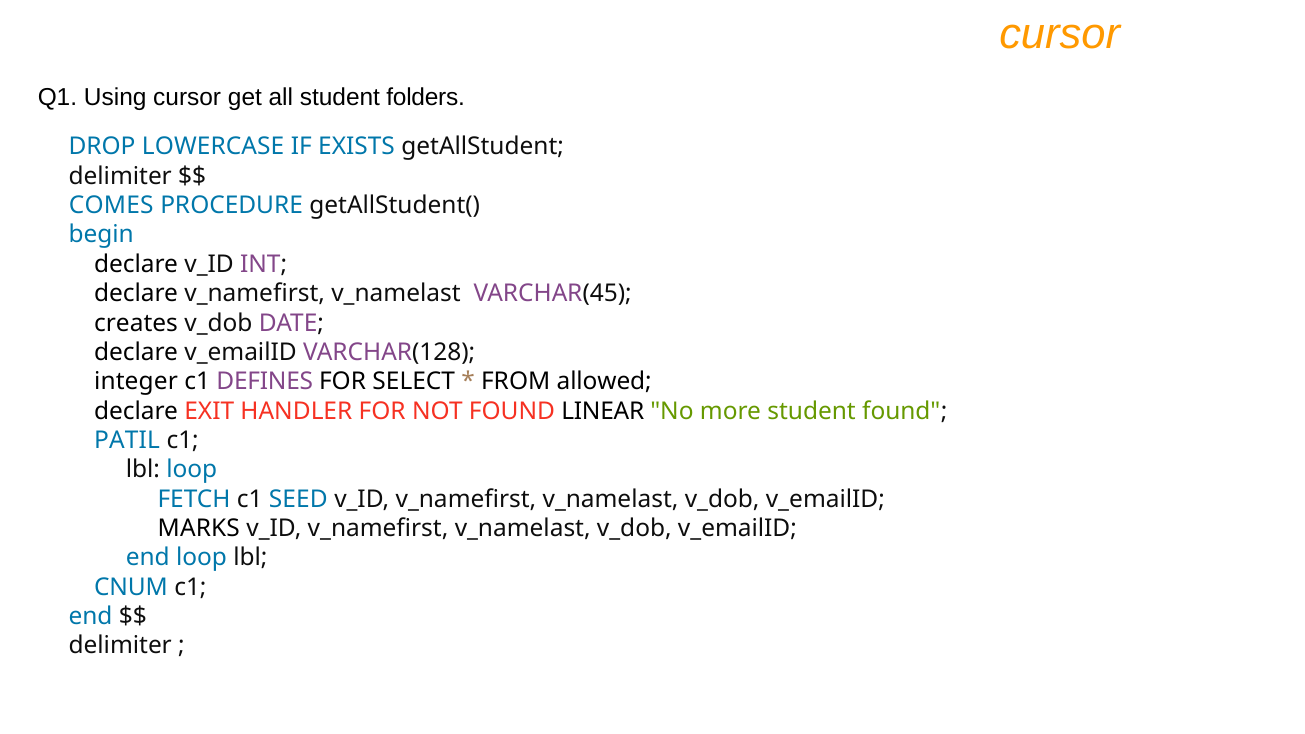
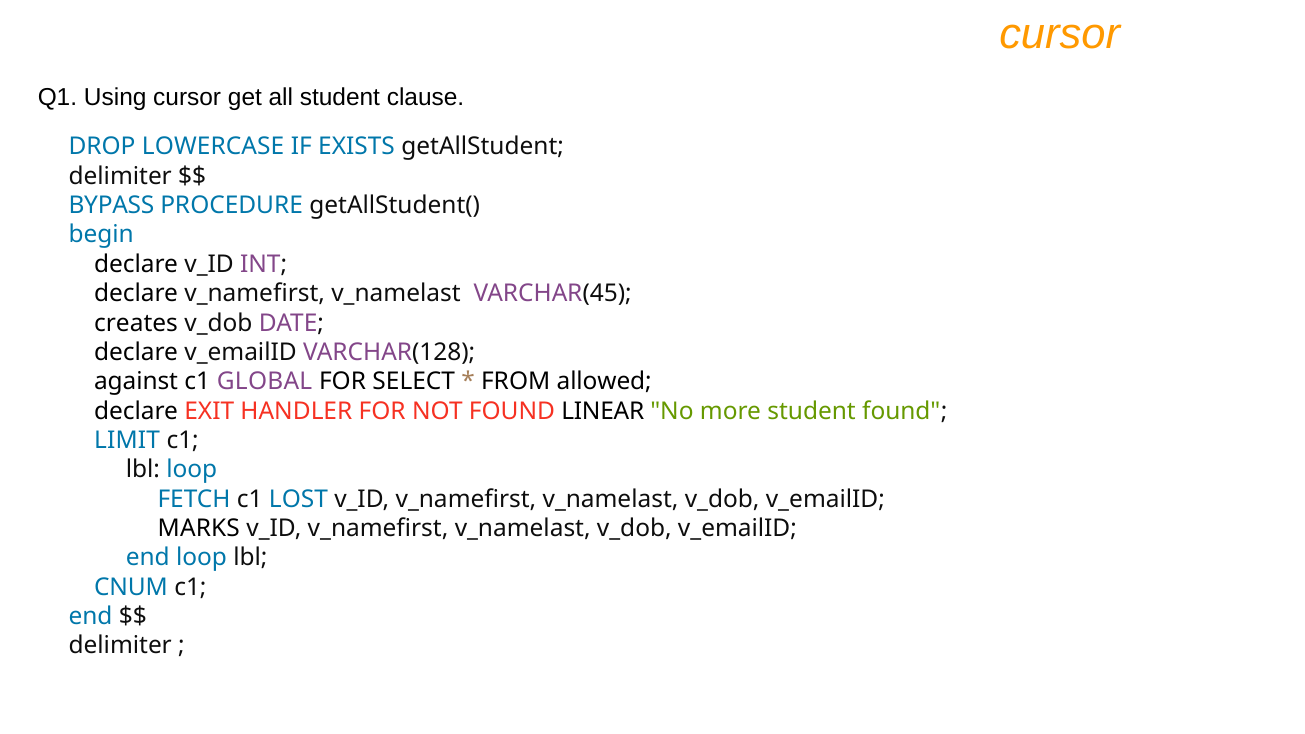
folders: folders -> clause
COMES: COMES -> BYPASS
integer: integer -> against
DEFINES: DEFINES -> GLOBAL
PATIL: PATIL -> LIMIT
SEED: SEED -> LOST
